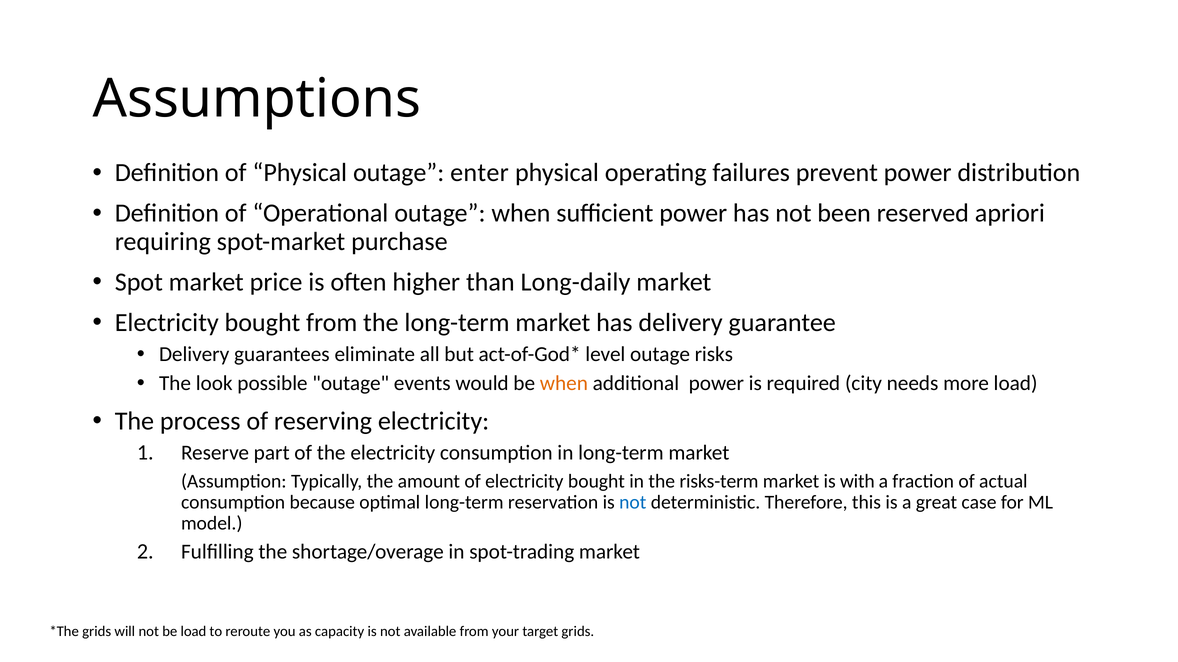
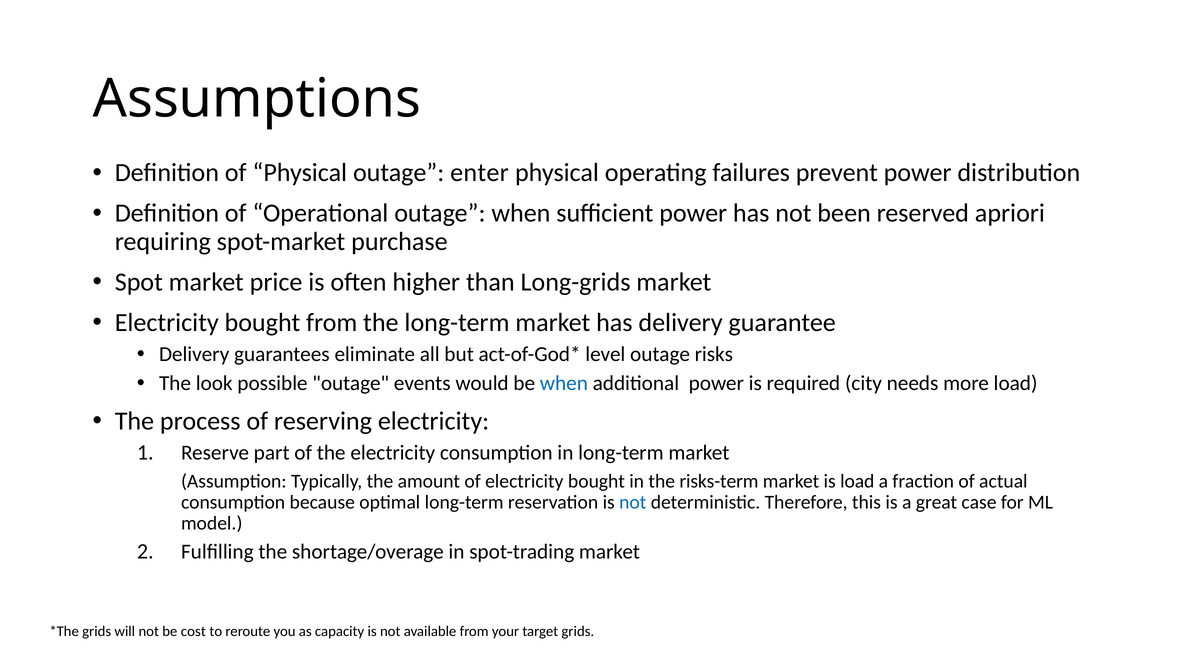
Long-daily: Long-daily -> Long-grids
when at (564, 384) colour: orange -> blue
is with: with -> load
be load: load -> cost
